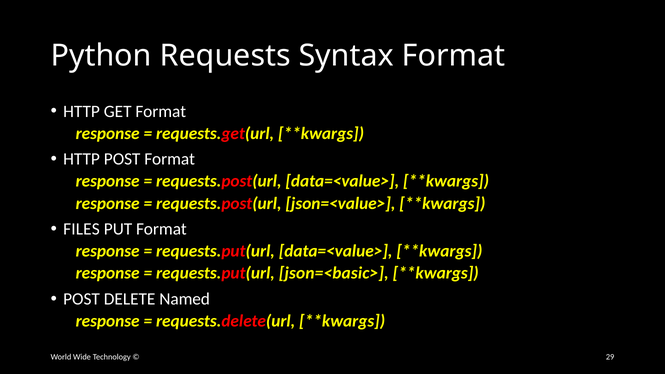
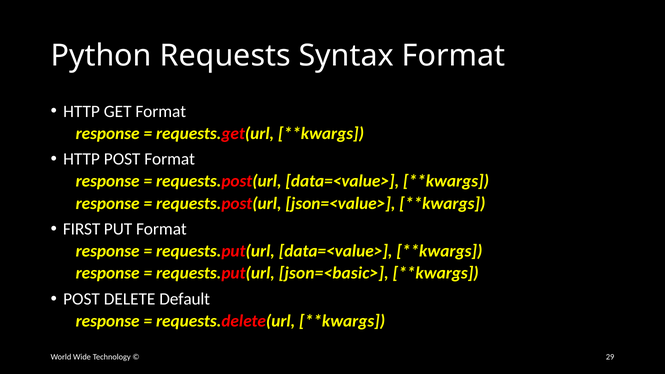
FILES: FILES -> FIRST
Named: Named -> Default
